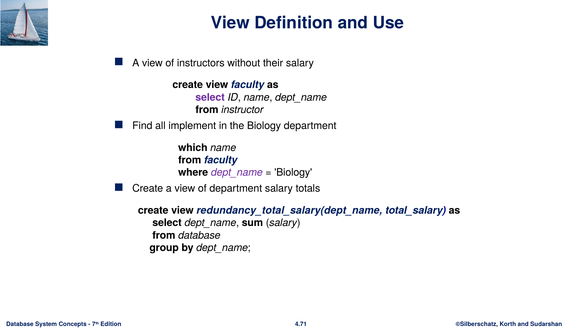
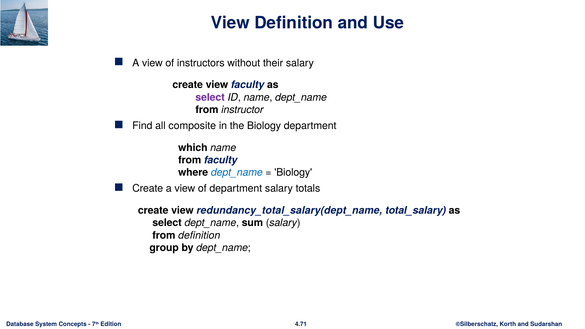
implement: implement -> composite
dept_name at (237, 173) colour: purple -> blue
from database: database -> definition
